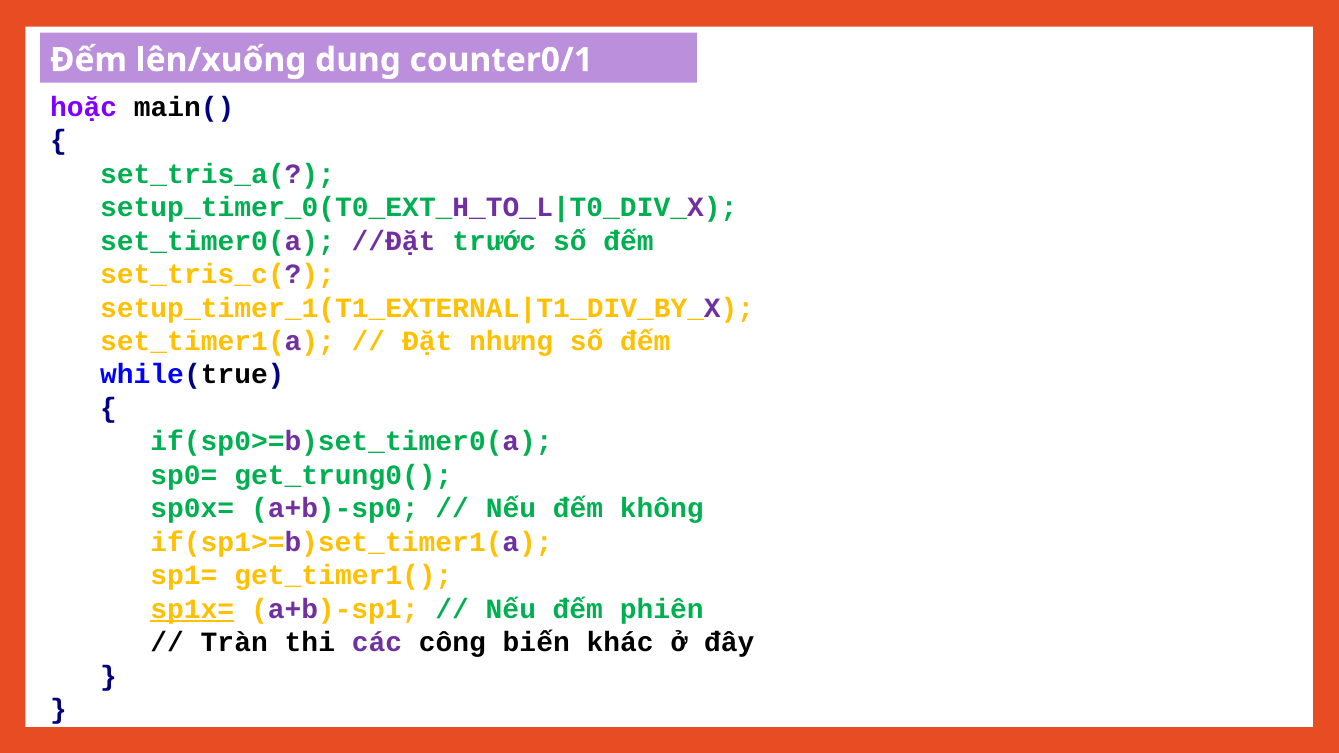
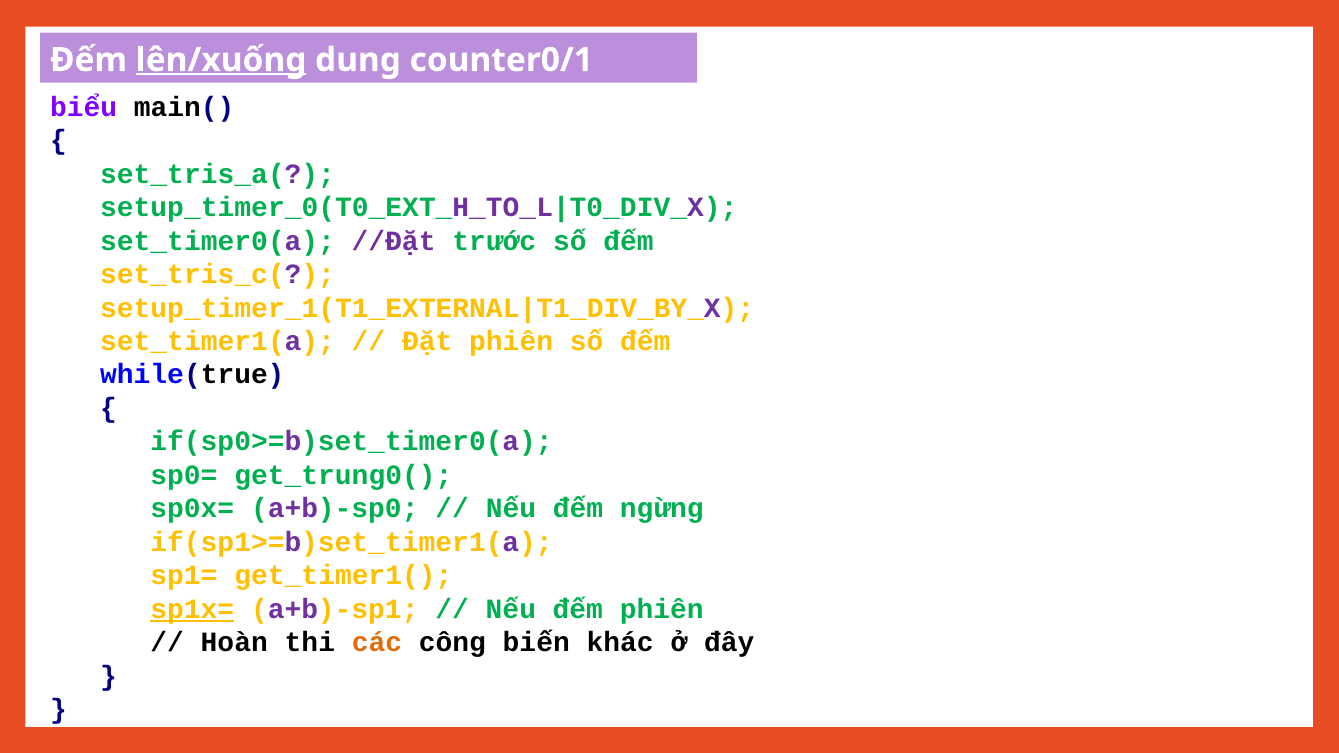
lên/xuống underline: none -> present
hoặc: hoặc -> biểu
Đặt nhưng: nhưng -> phiên
không: không -> ngừng
Tràn: Tràn -> Hoàn
các colour: purple -> orange
